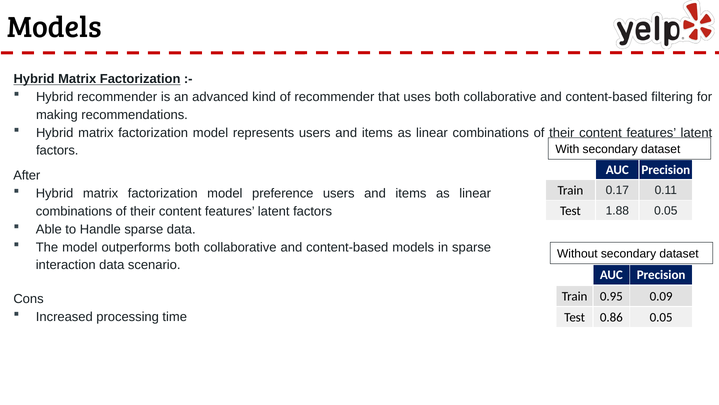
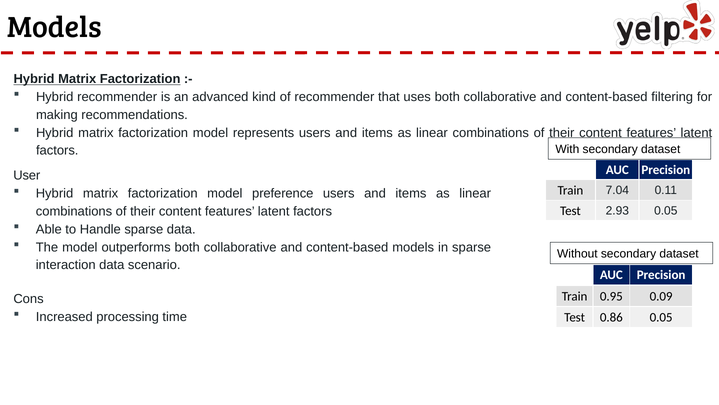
After: After -> User
0.17: 0.17 -> 7.04
1.88: 1.88 -> 2.93
